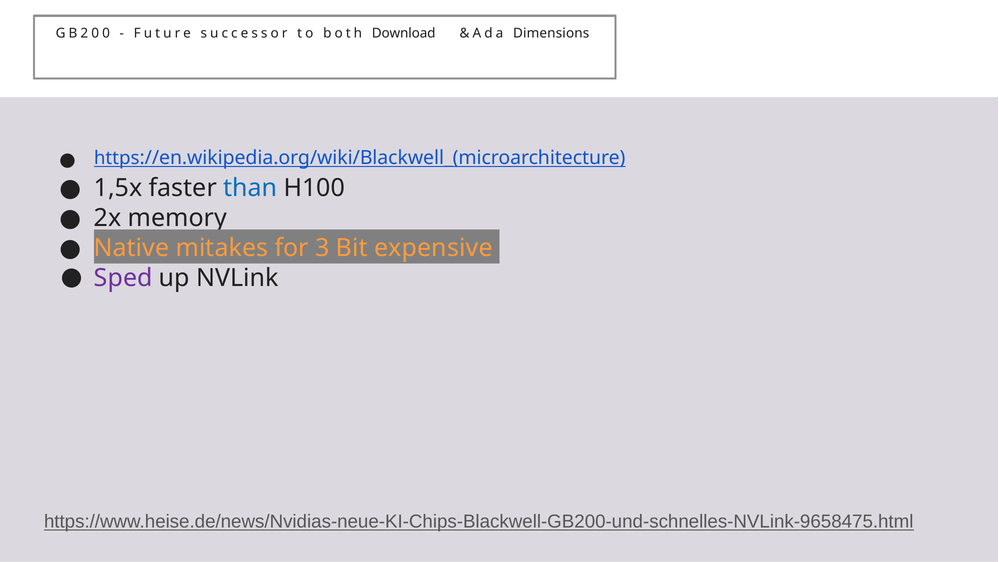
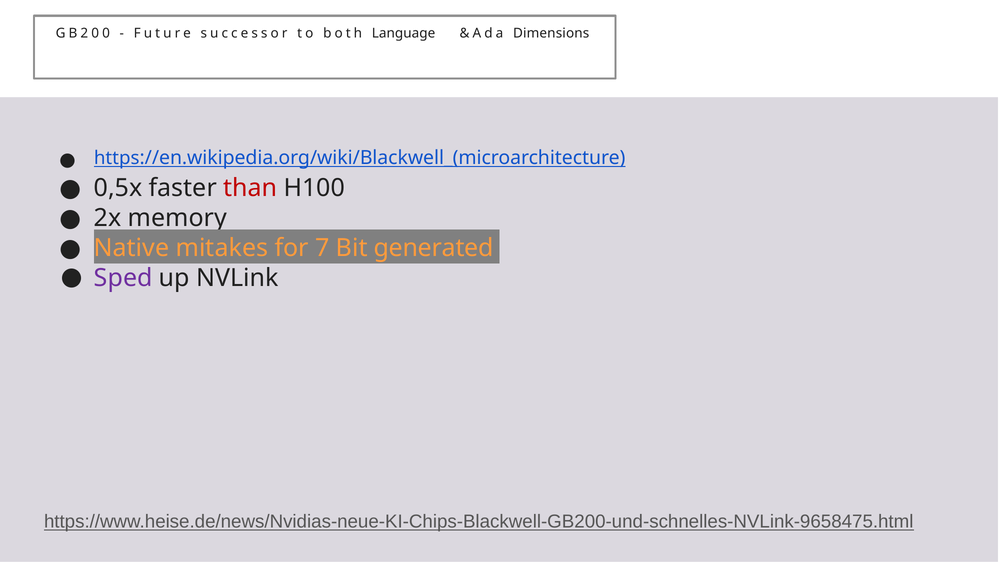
Download: Download -> Language
1,5x: 1,5x -> 0,5x
than colour: blue -> red
3: 3 -> 7
expensive: expensive -> generated
